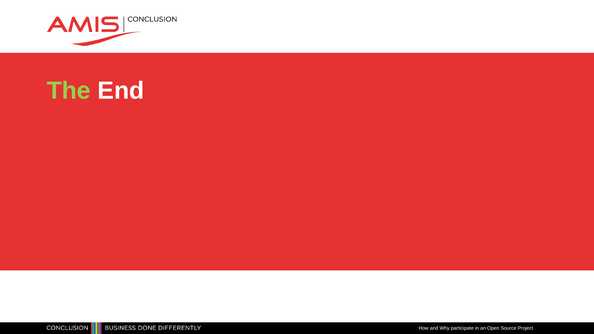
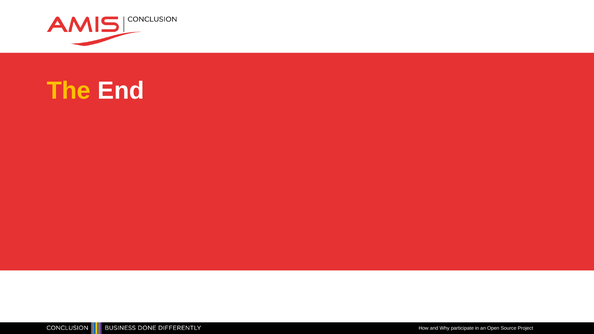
The colour: light green -> yellow
